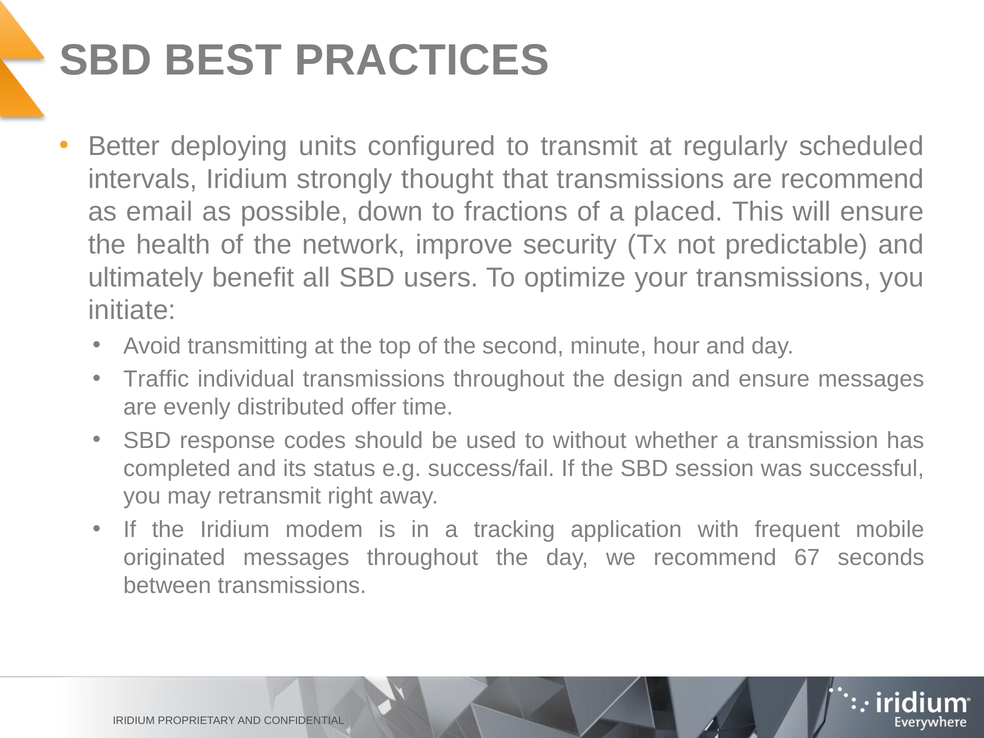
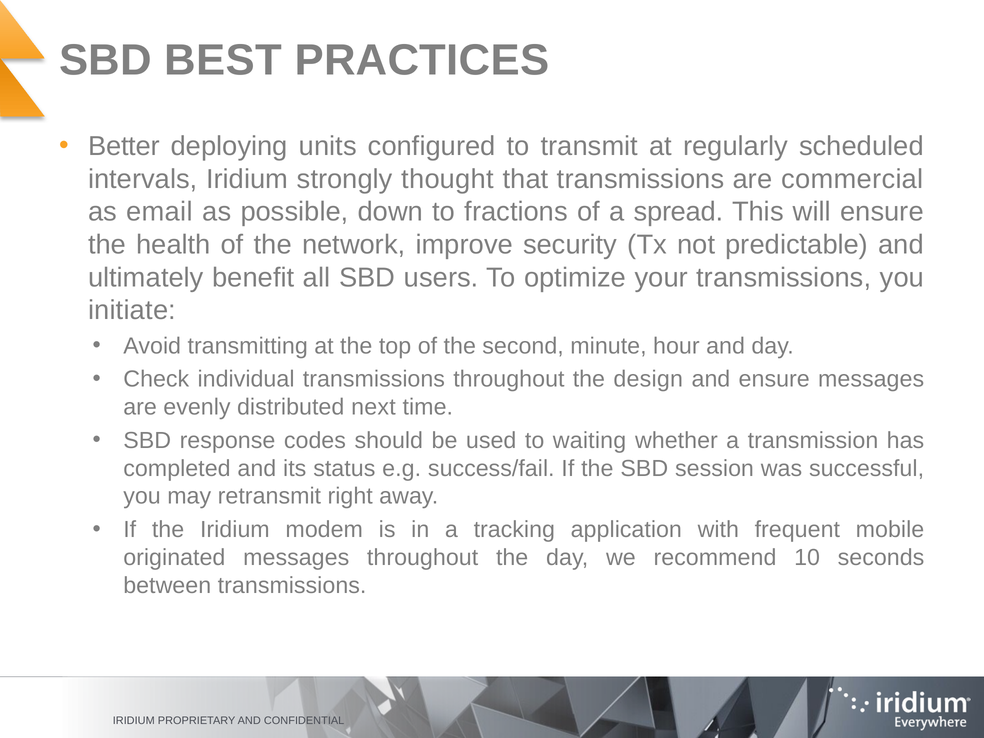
are recommend: recommend -> commercial
placed: placed -> spread
Traffic: Traffic -> Check
offer: offer -> next
without: without -> waiting
67: 67 -> 10
